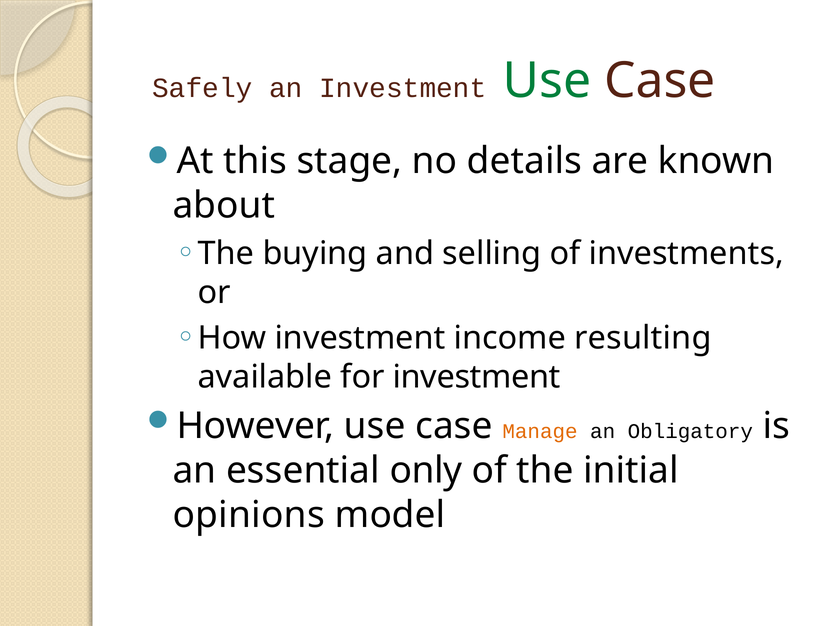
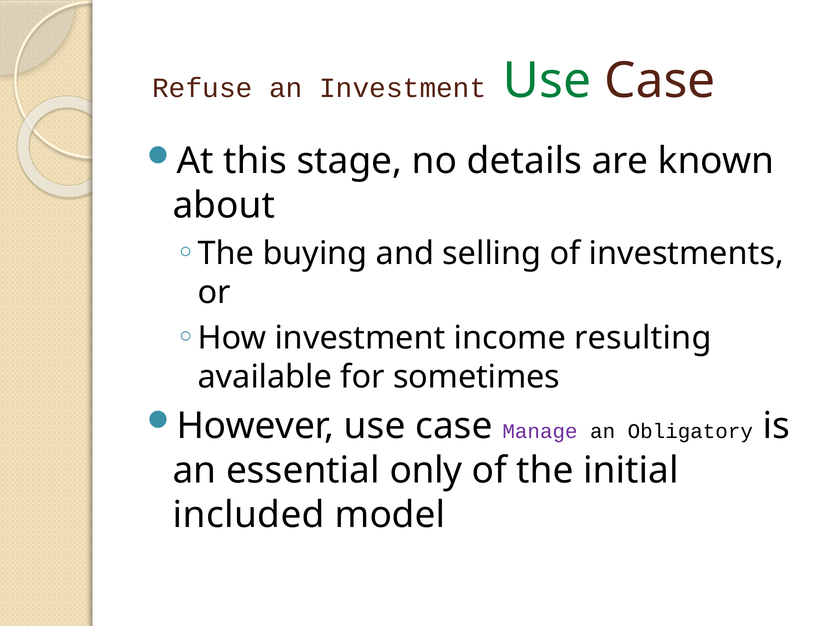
Safely: Safely -> Refuse
for investment: investment -> sometimes
Manage colour: orange -> purple
opinions: opinions -> included
